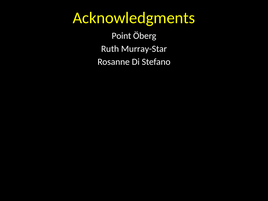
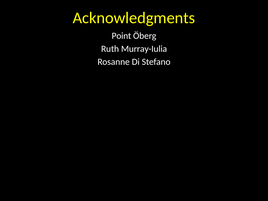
Murray-Star: Murray-Star -> Murray-Iulia
